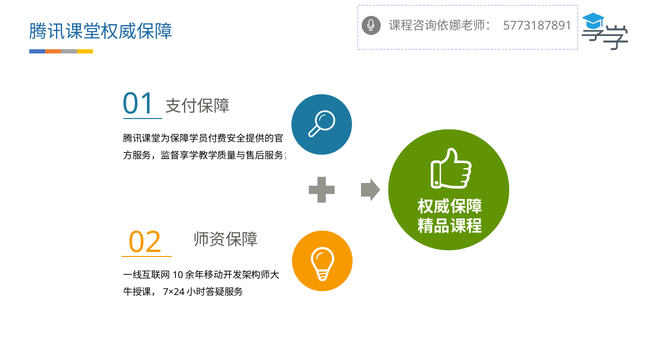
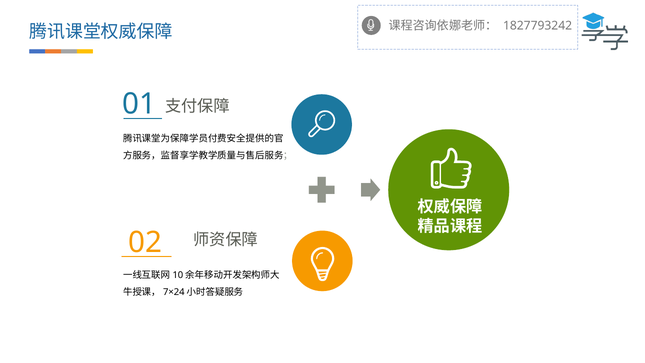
5773187891: 5773187891 -> 1827793242
